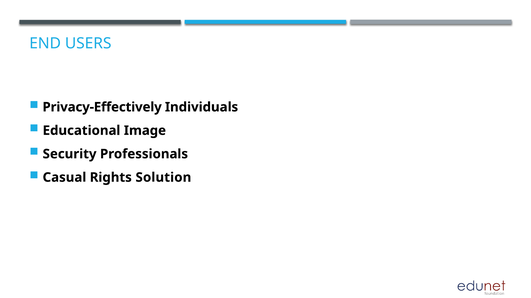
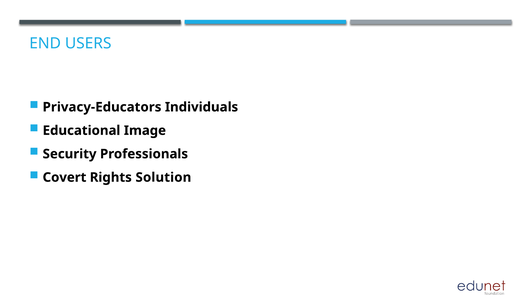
Privacy-Effectively: Privacy-Effectively -> Privacy-Educators
Casual: Casual -> Covert
